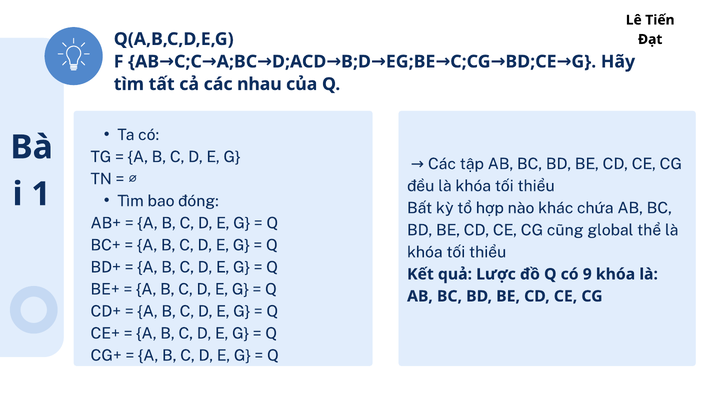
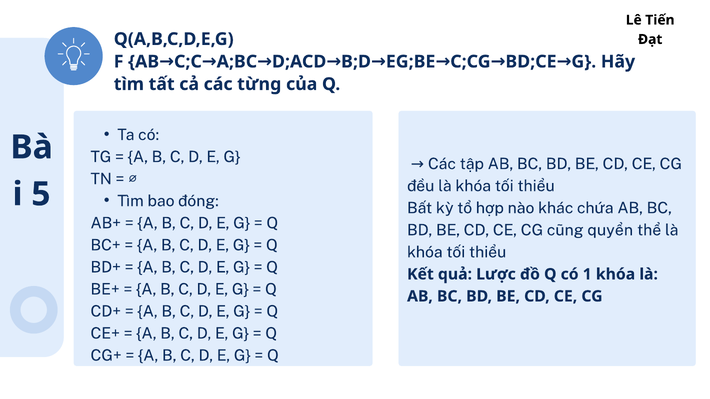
nhau: nhau -> từng
1: 1 -> 5
global: global -> quyển
9: 9 -> 1
